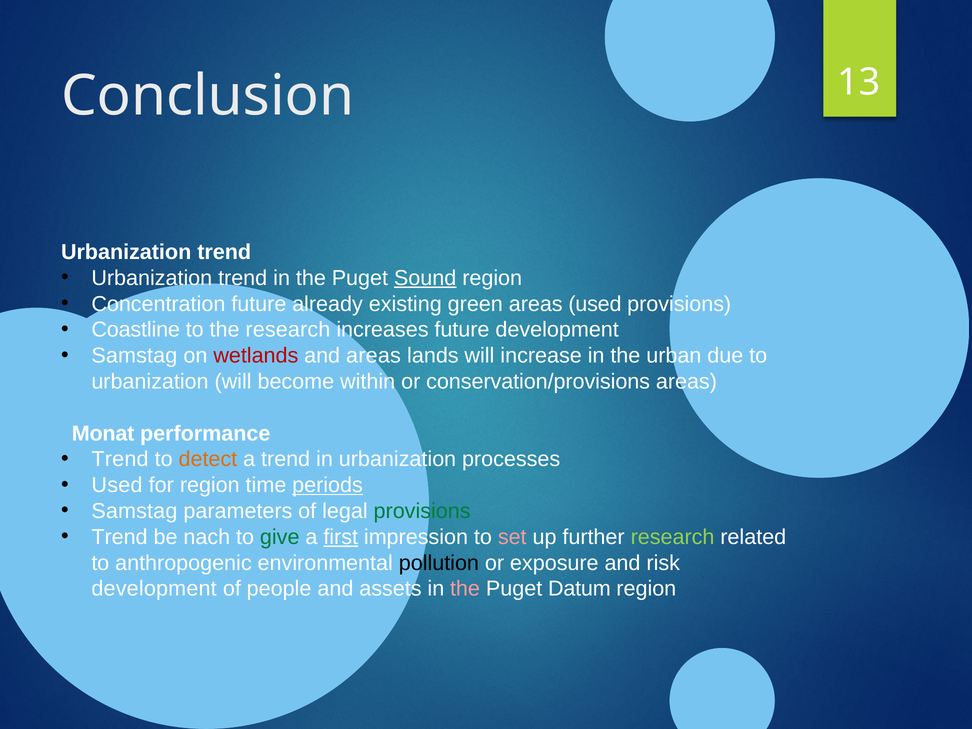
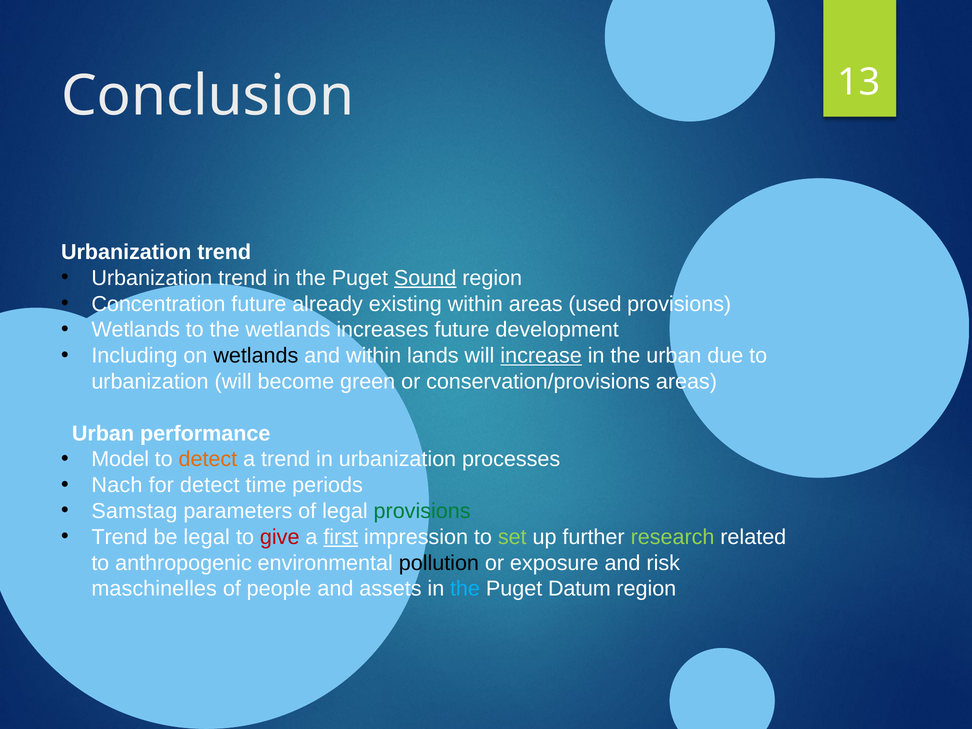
existing green: green -> within
Coastline at (136, 330): Coastline -> Wetlands
the research: research -> wetlands
Samstag at (134, 356): Samstag -> Including
wetlands at (256, 356) colour: red -> black
and areas: areas -> within
increase underline: none -> present
within: within -> green
Monat at (103, 433): Monat -> Urban
Trend at (120, 459): Trend -> Model
Used at (117, 485): Used -> Nach
for region: region -> detect
periods underline: present -> none
be nach: nach -> legal
give colour: green -> red
set colour: pink -> light green
development at (154, 589): development -> maschinelles
the at (465, 589) colour: pink -> light blue
